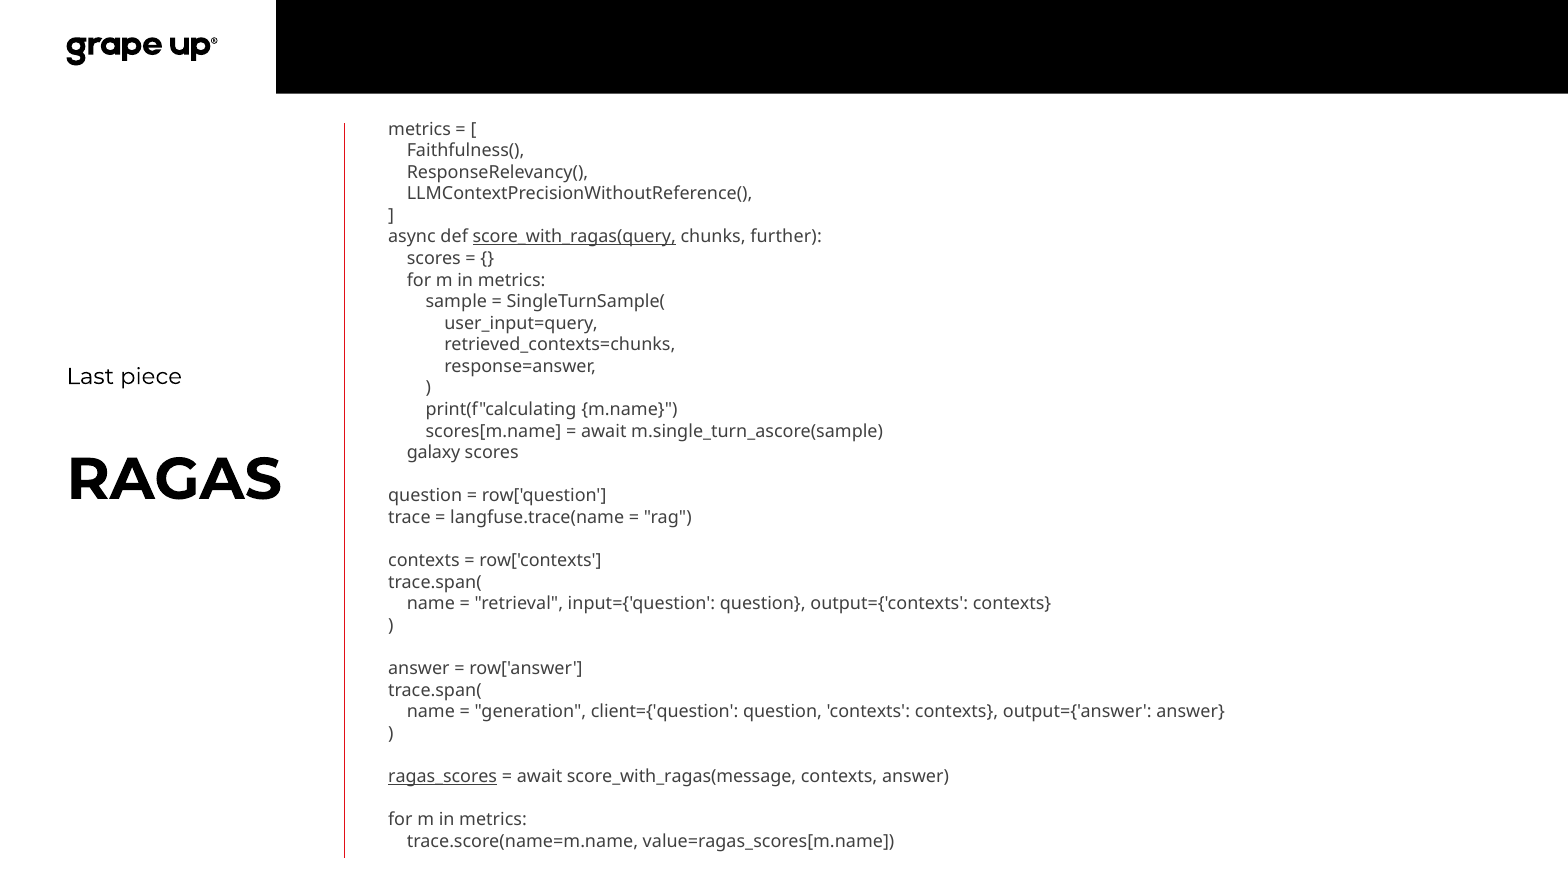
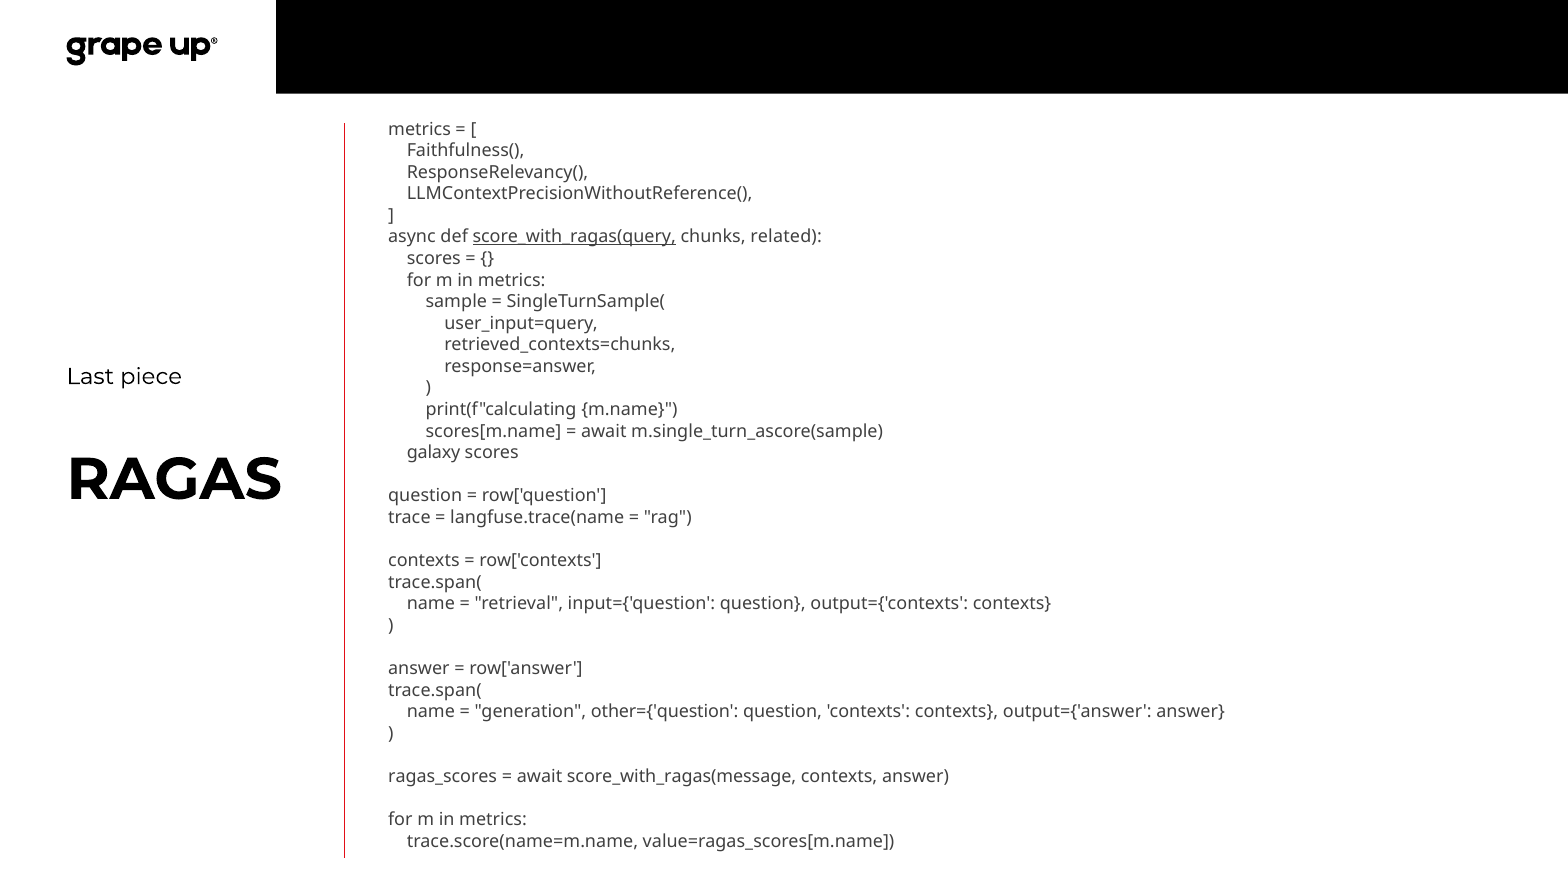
further: further -> related
client={'question: client={'question -> other={'question
ragas_scores underline: present -> none
